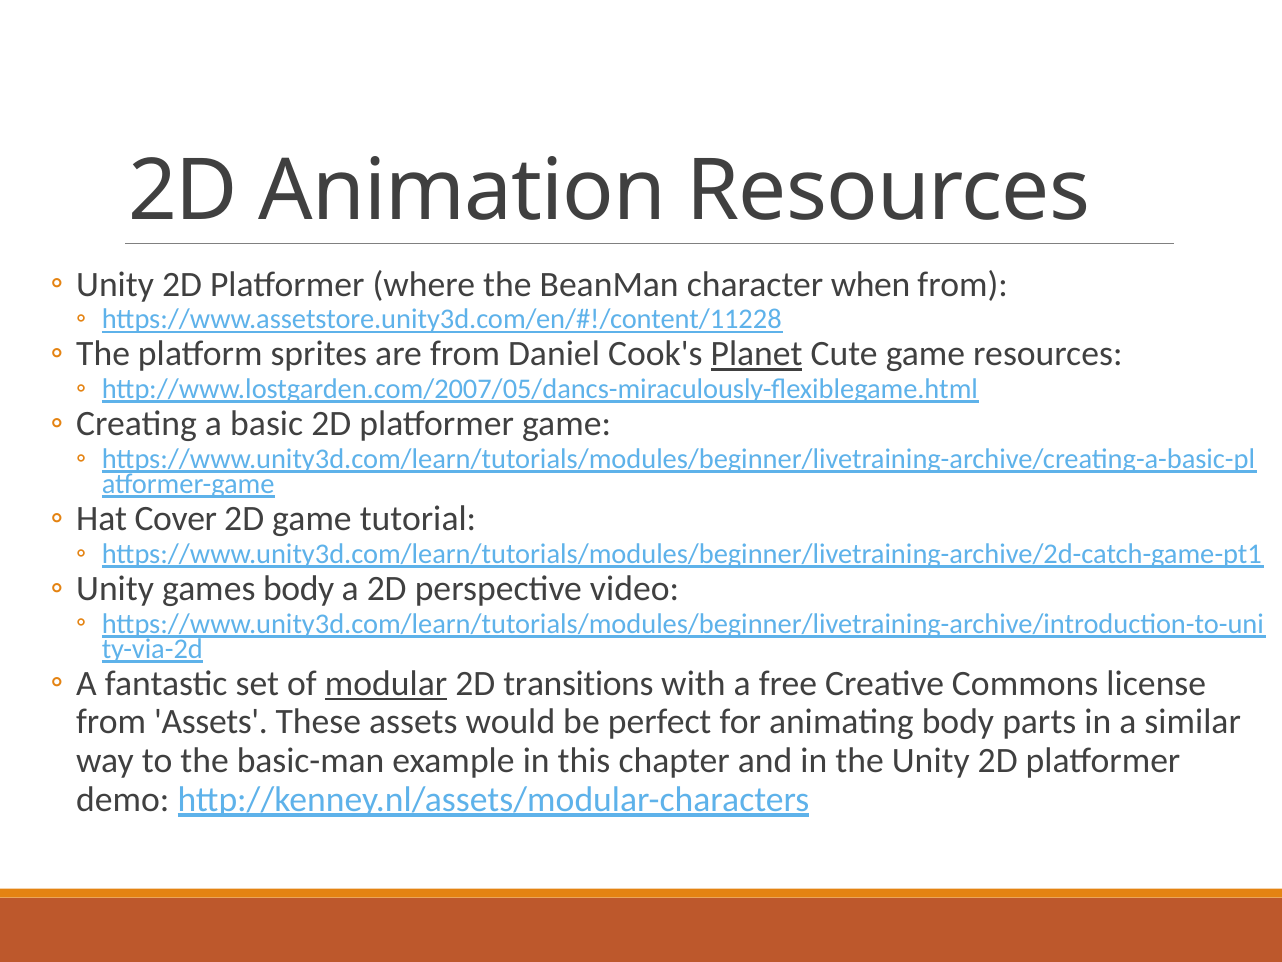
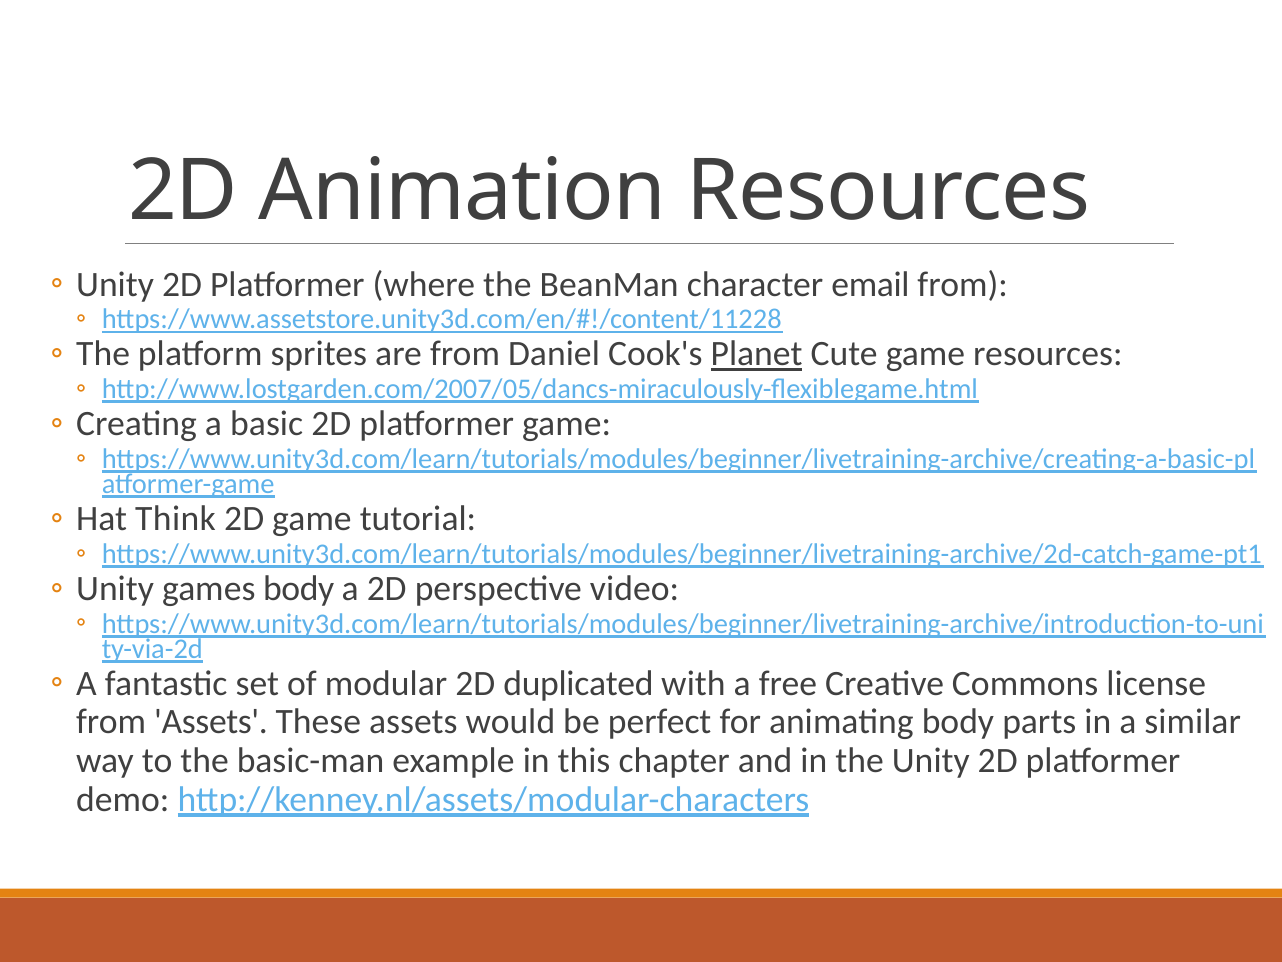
when: when -> email
Cover: Cover -> Think
modular underline: present -> none
transitions: transitions -> duplicated
